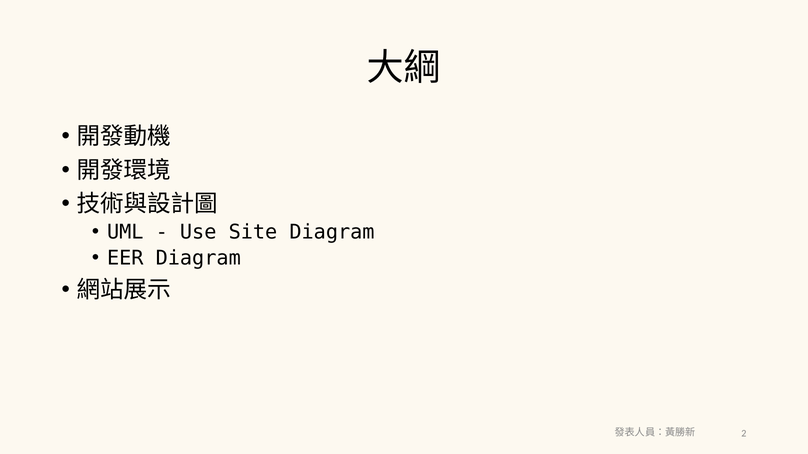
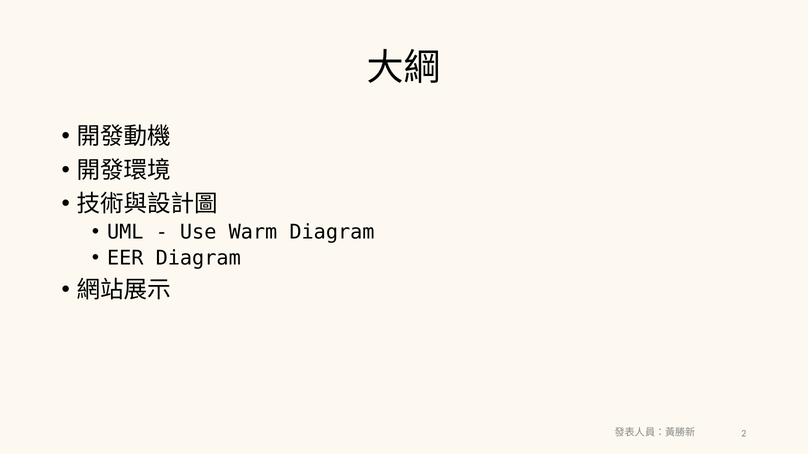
Site: Site -> Warm
